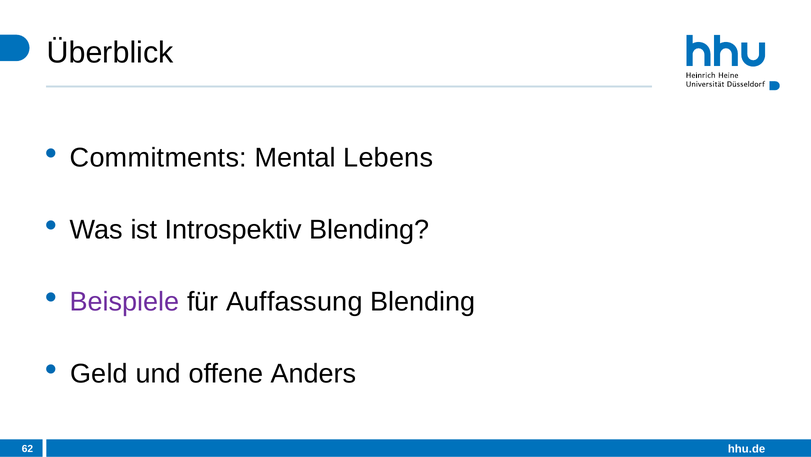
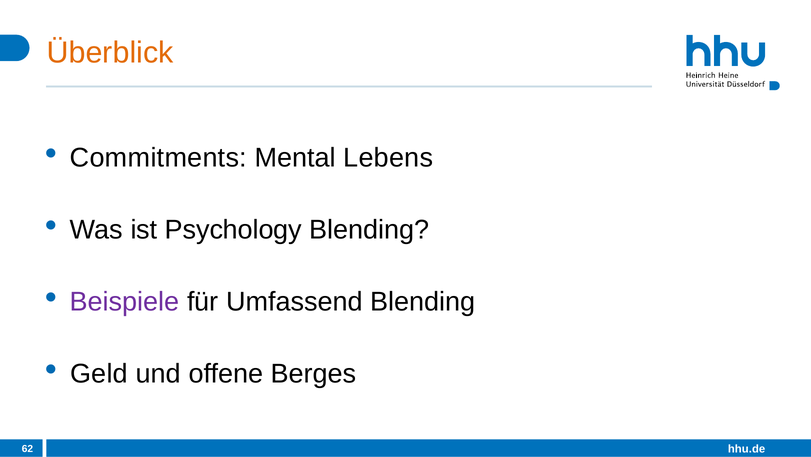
Überblick colour: black -> orange
Introspektiv: Introspektiv -> Psychology
Auffassung: Auffassung -> Umfassend
Anders: Anders -> Berges
